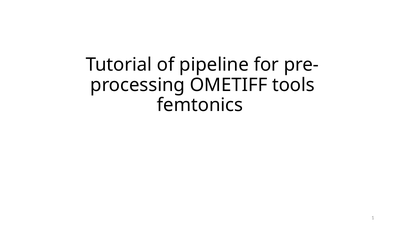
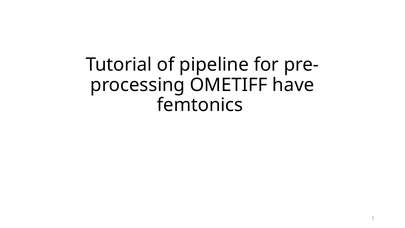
tools: tools -> have
